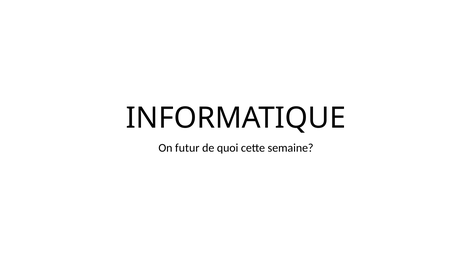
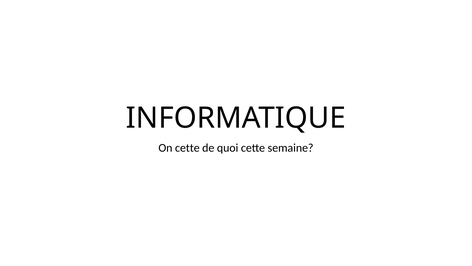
On futur: futur -> cette
